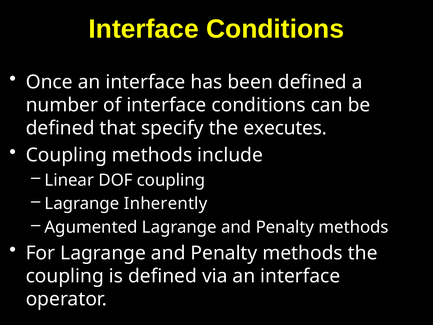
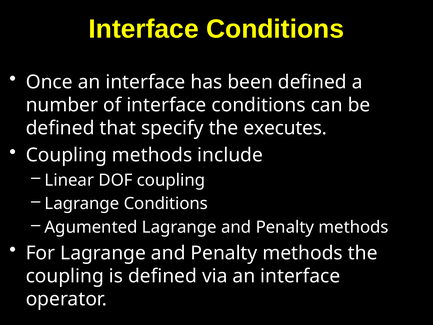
Lagrange Inherently: Inherently -> Conditions
